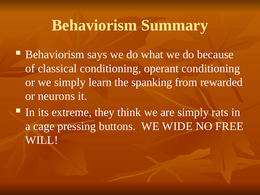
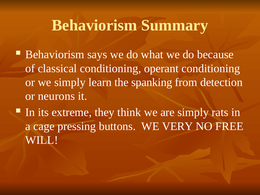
rewarded: rewarded -> detection
WIDE: WIDE -> VERY
